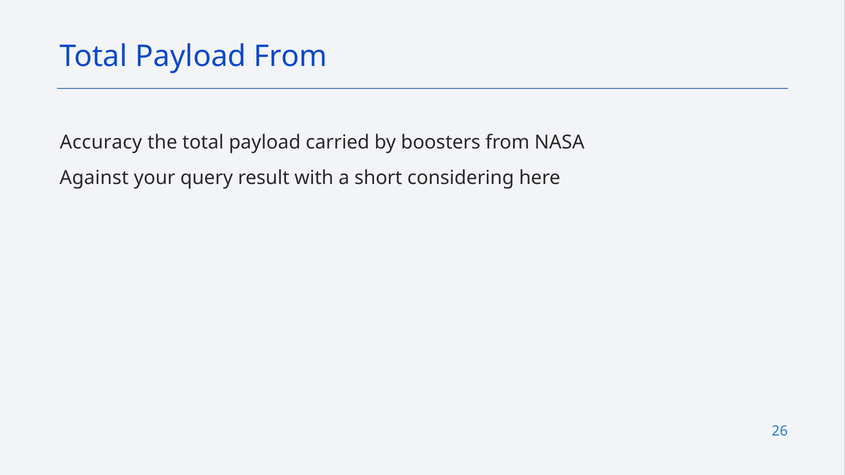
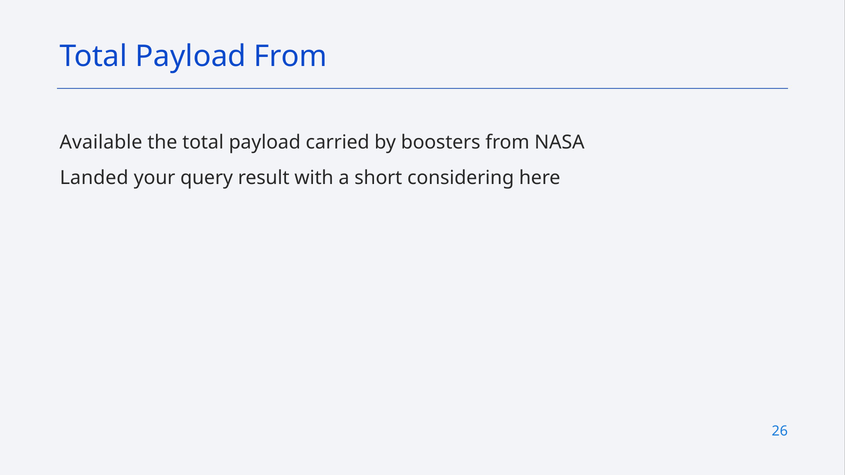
Accuracy: Accuracy -> Available
Against: Against -> Landed
